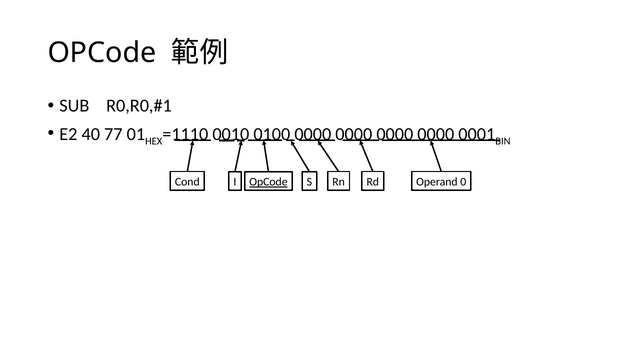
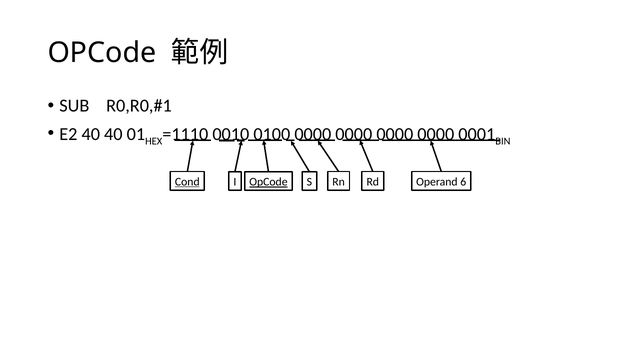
40 77: 77 -> 40
Cond underline: none -> present
0: 0 -> 6
